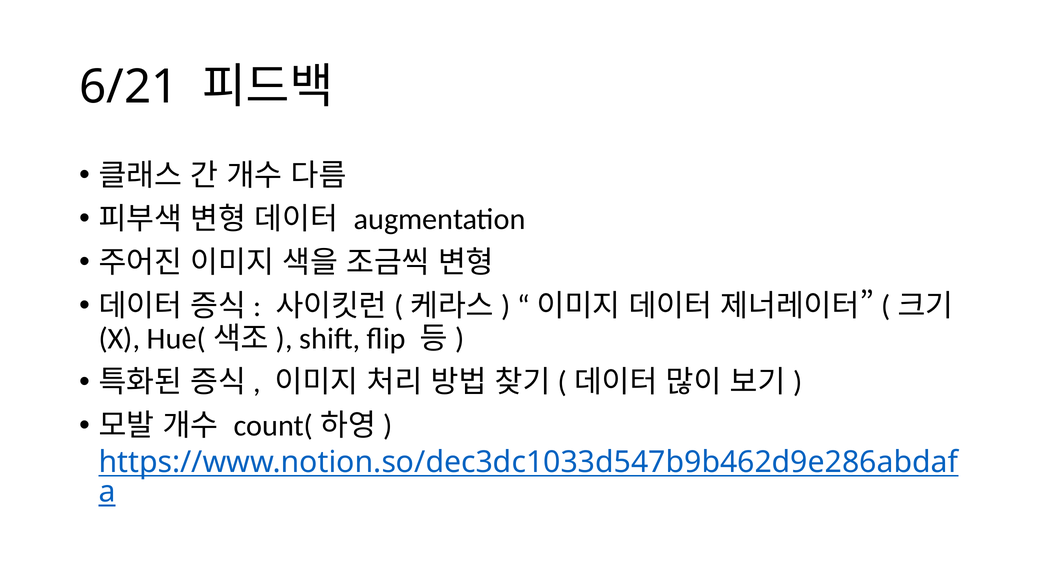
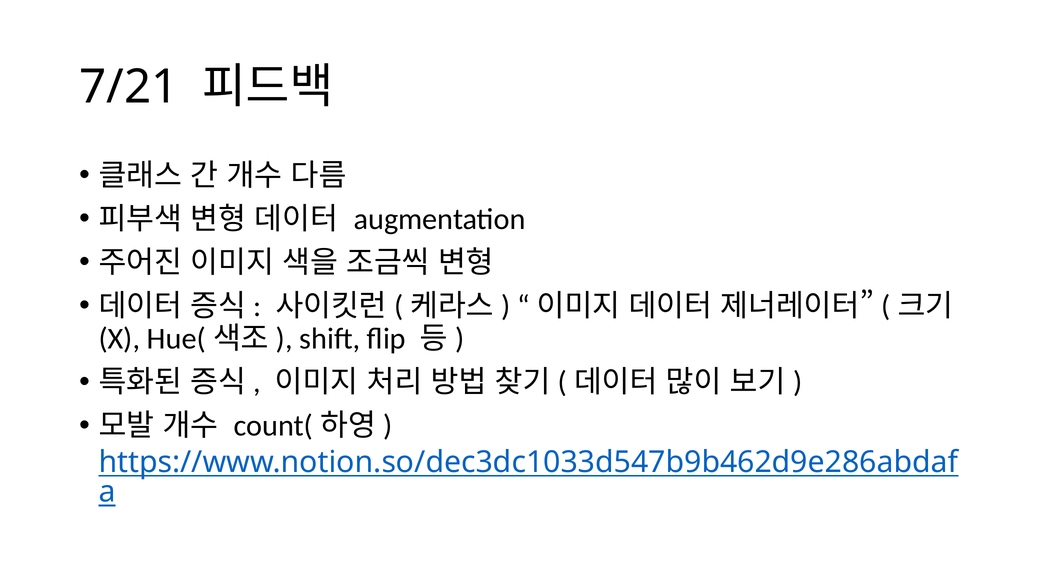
6/21: 6/21 -> 7/21
